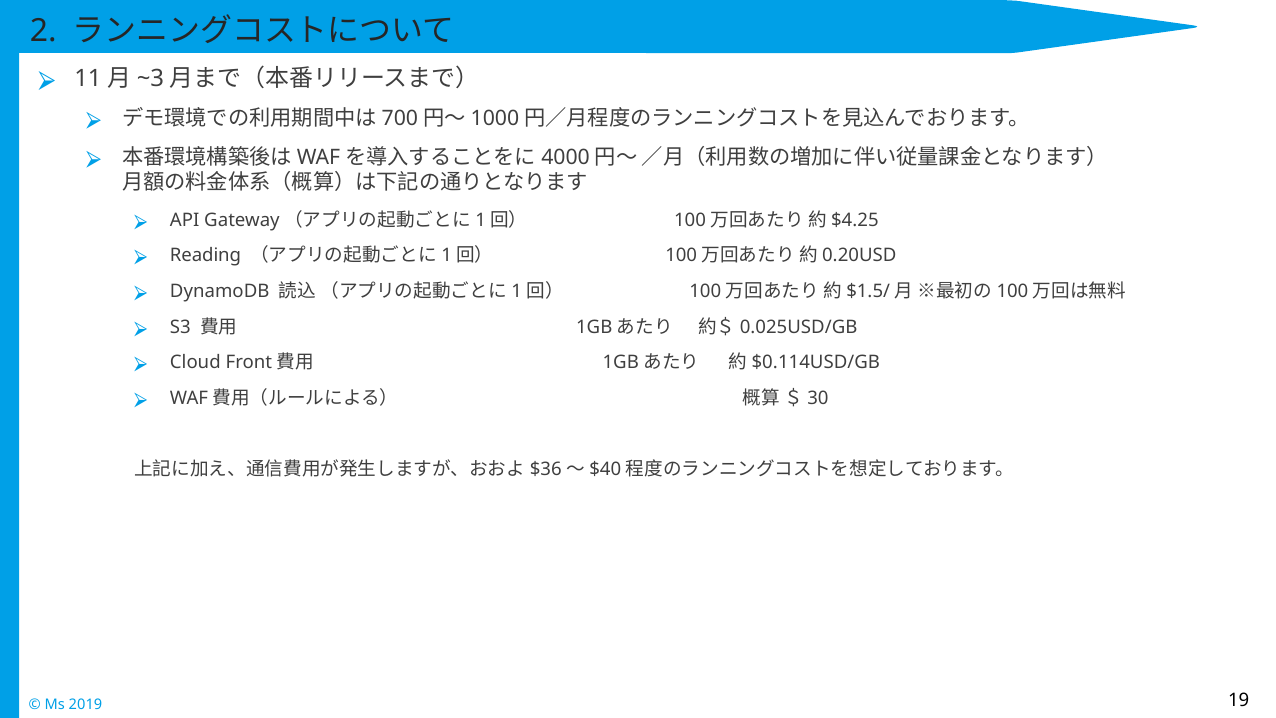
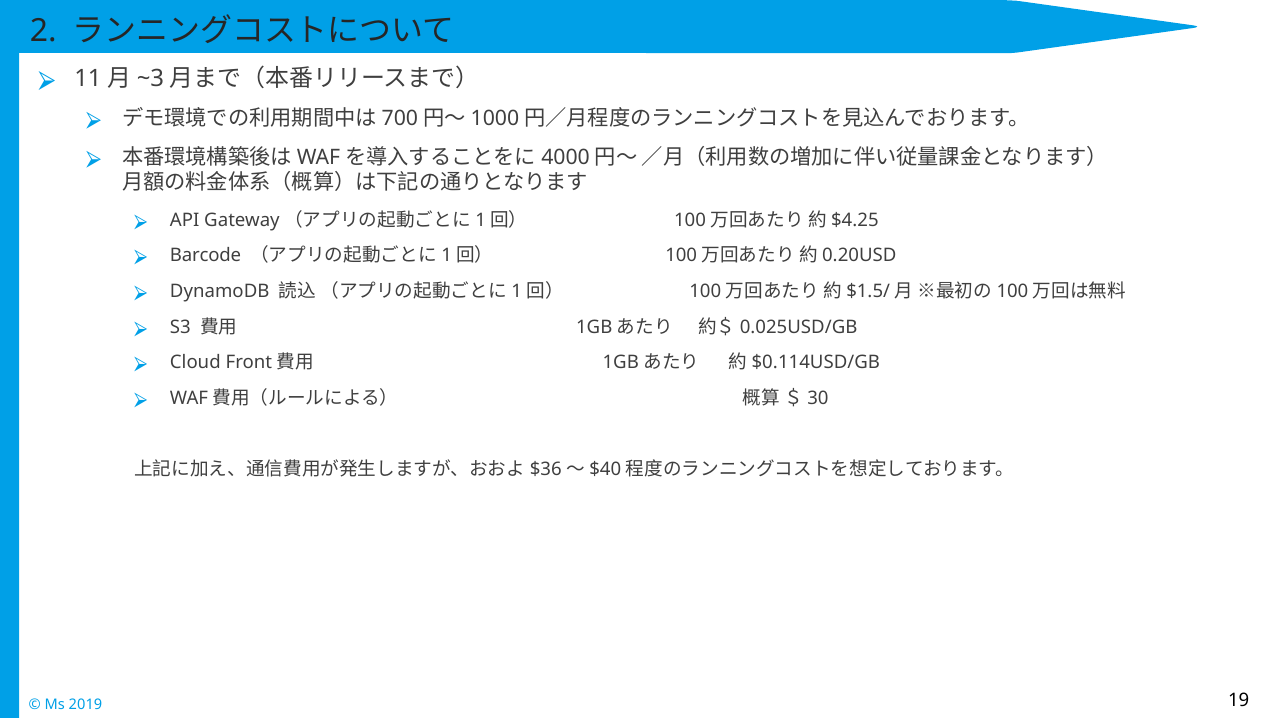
Reading: Reading -> Barcode
